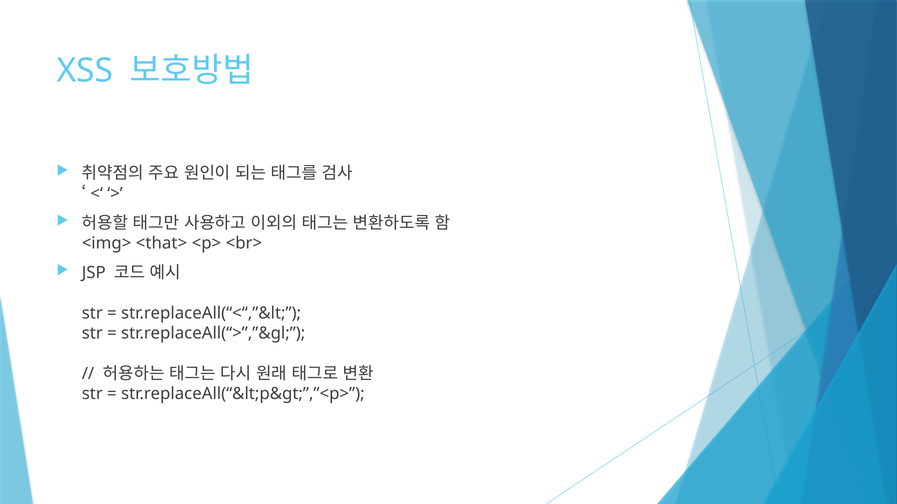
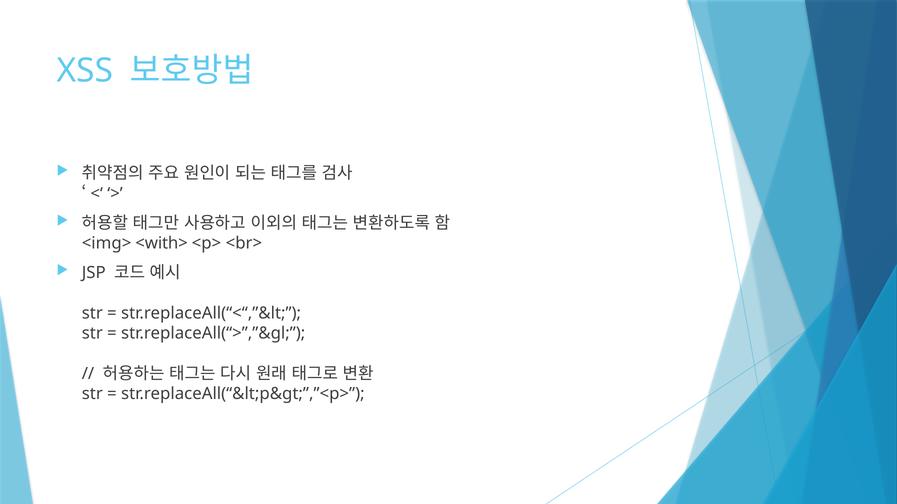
<that>: <that> -> <with>
